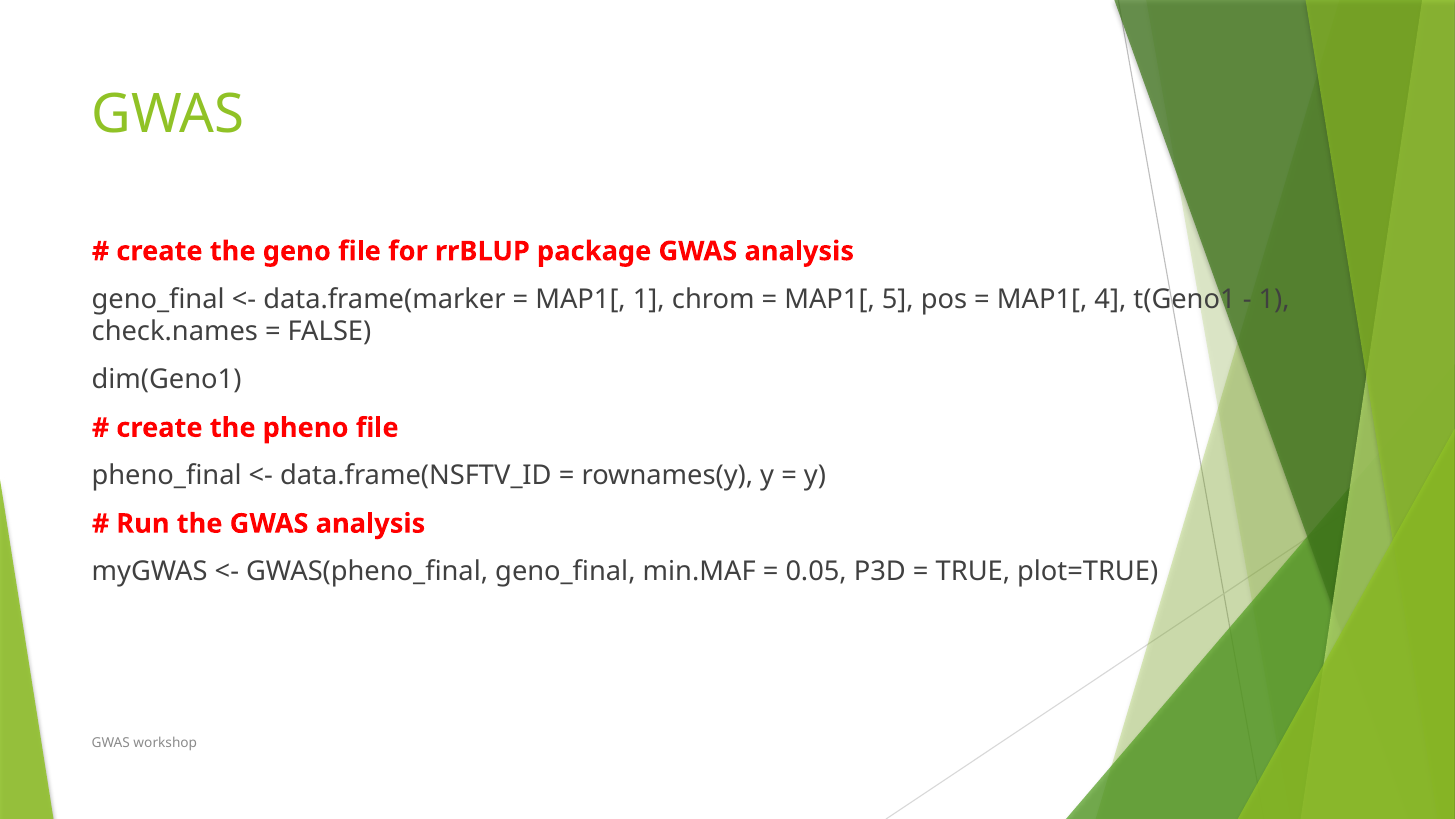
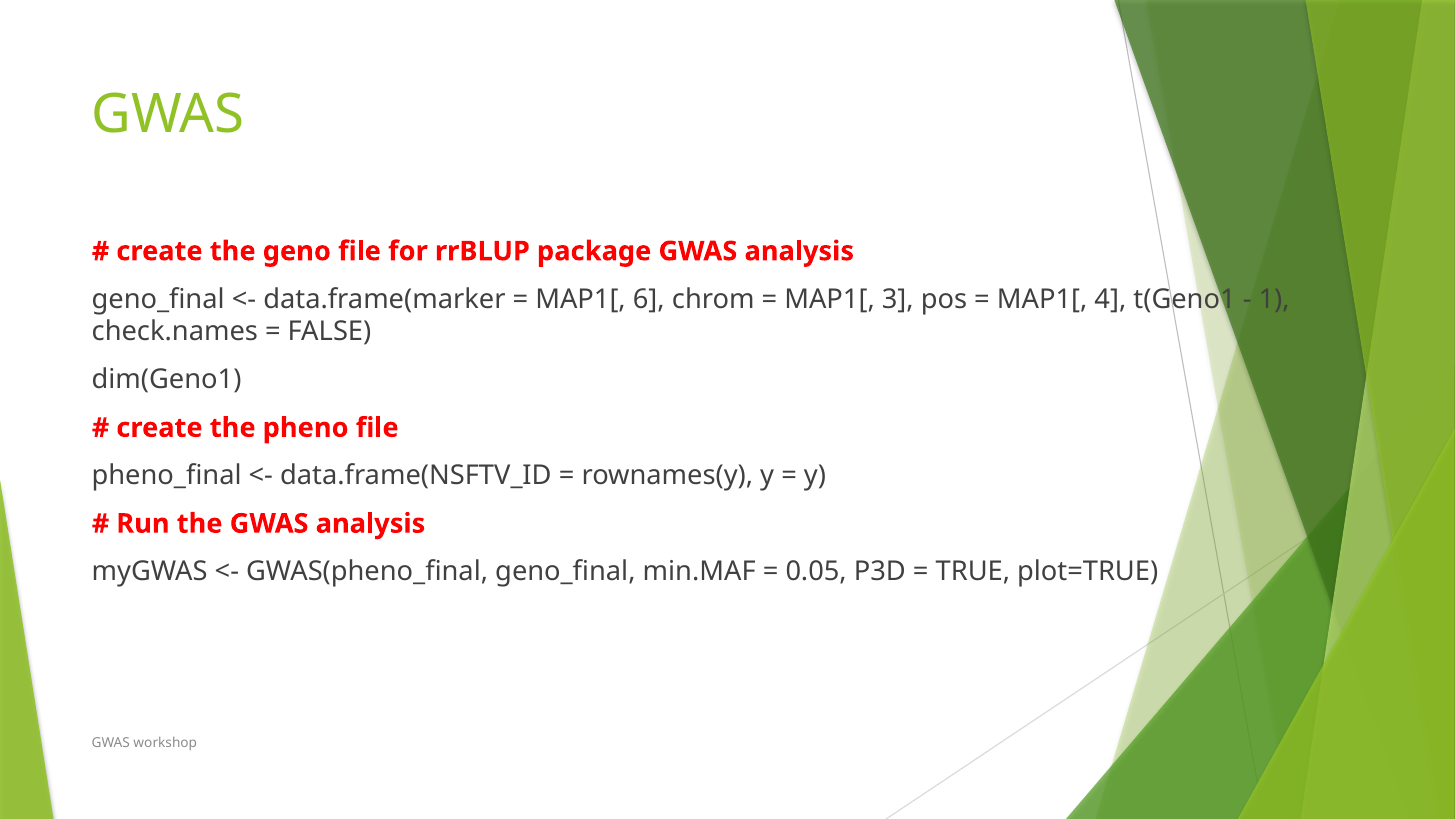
MAP1[ 1: 1 -> 6
5: 5 -> 3
